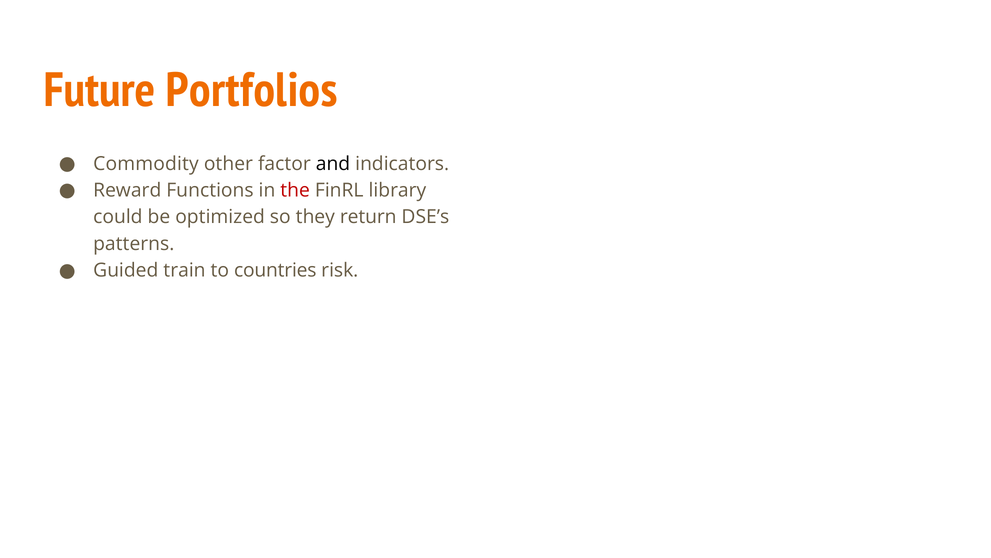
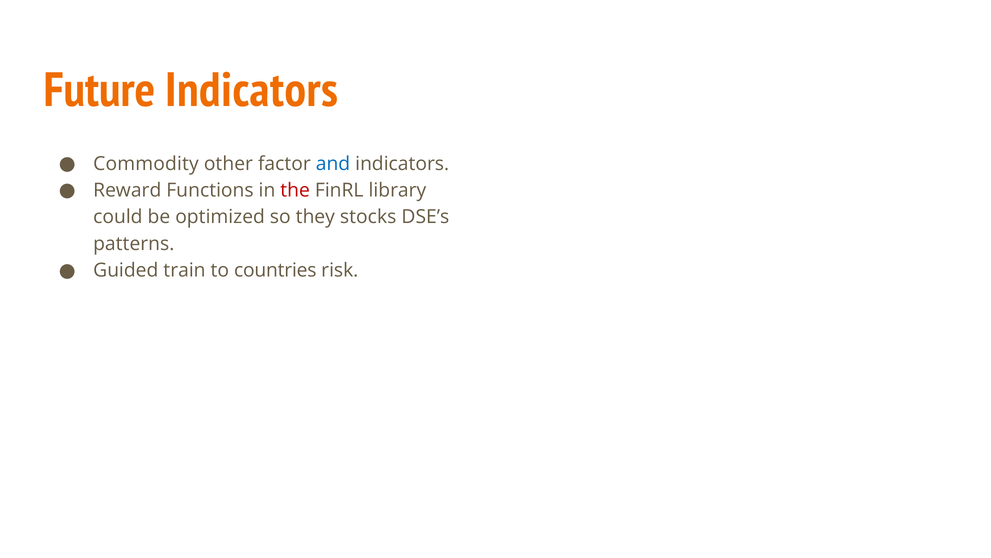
Future Portfolios: Portfolios -> Indicators
and colour: black -> blue
return: return -> stocks
